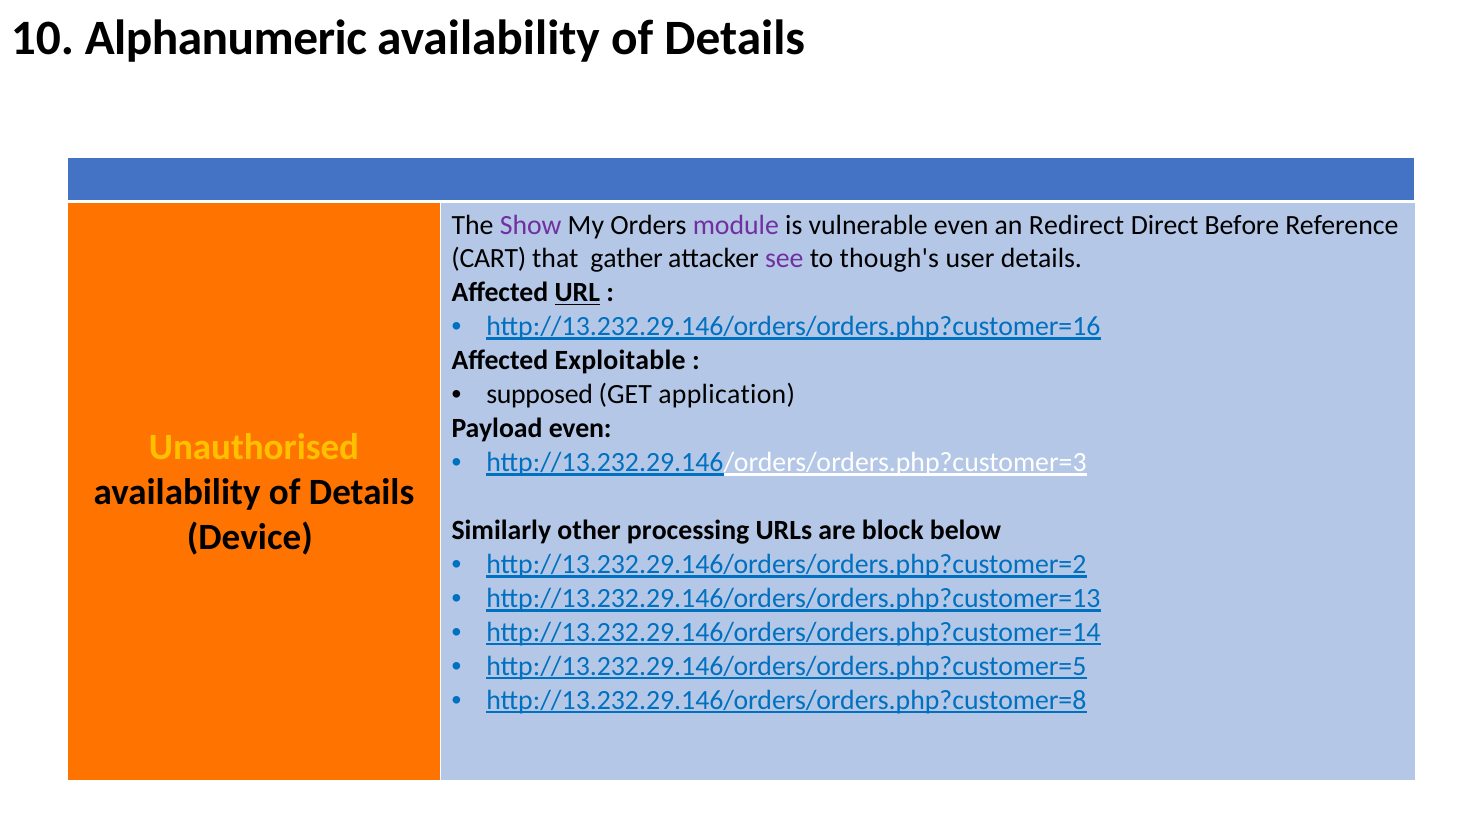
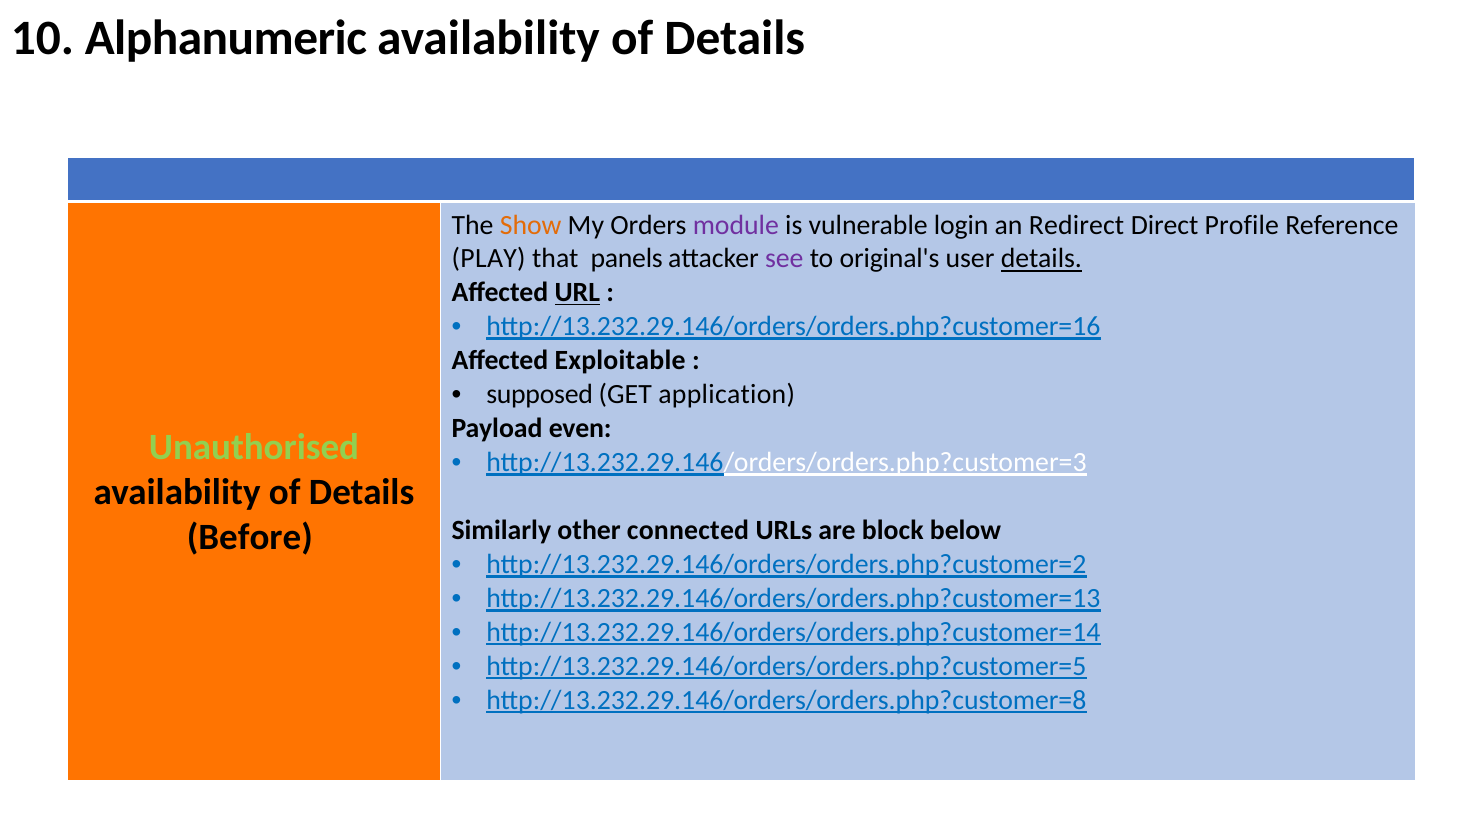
Show colour: purple -> orange
vulnerable even: even -> login
Before: Before -> Profile
CART: CART -> PLAY
gather: gather -> panels
though's: though's -> original's
details at (1041, 259) underline: none -> present
Unauthorised colour: yellow -> light green
processing: processing -> connected
Device: Device -> Before
